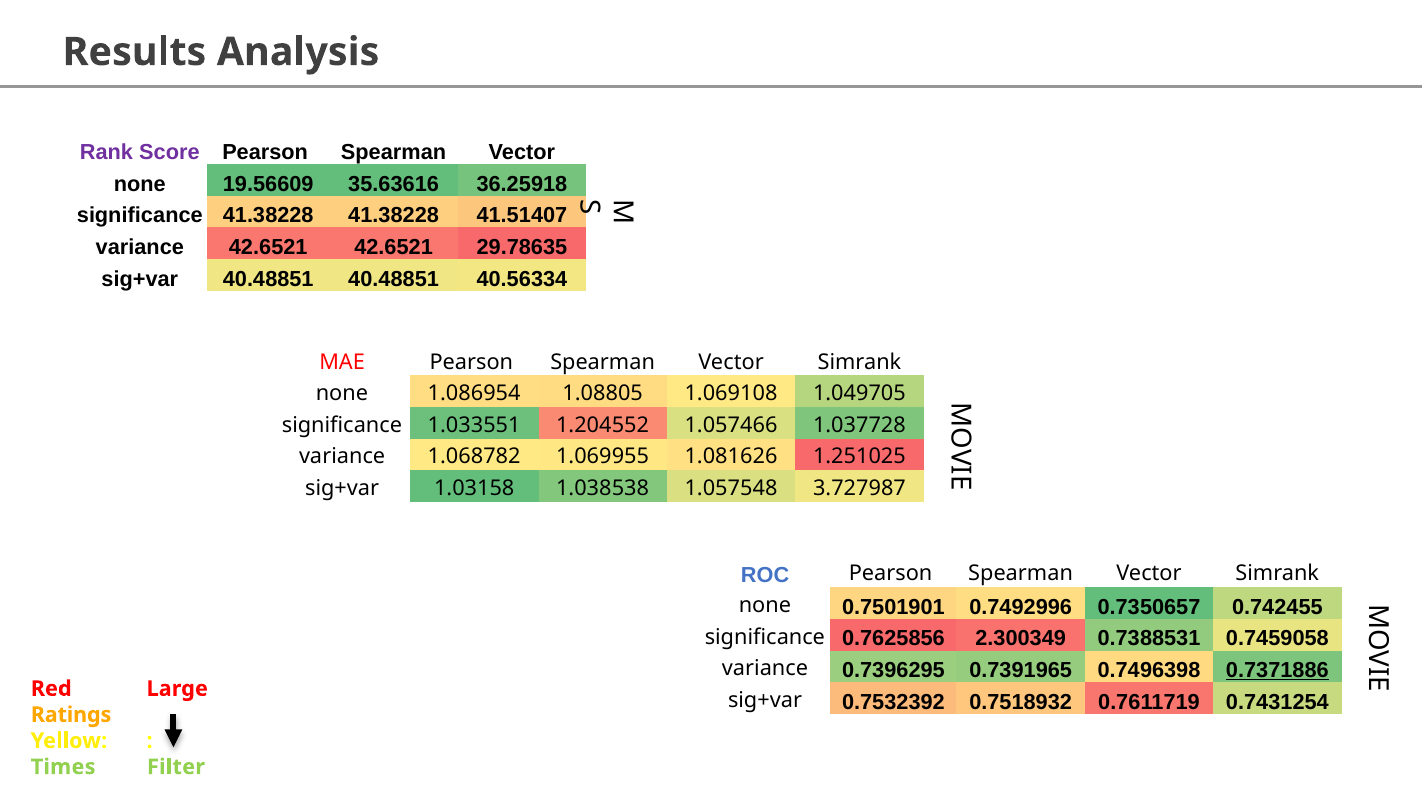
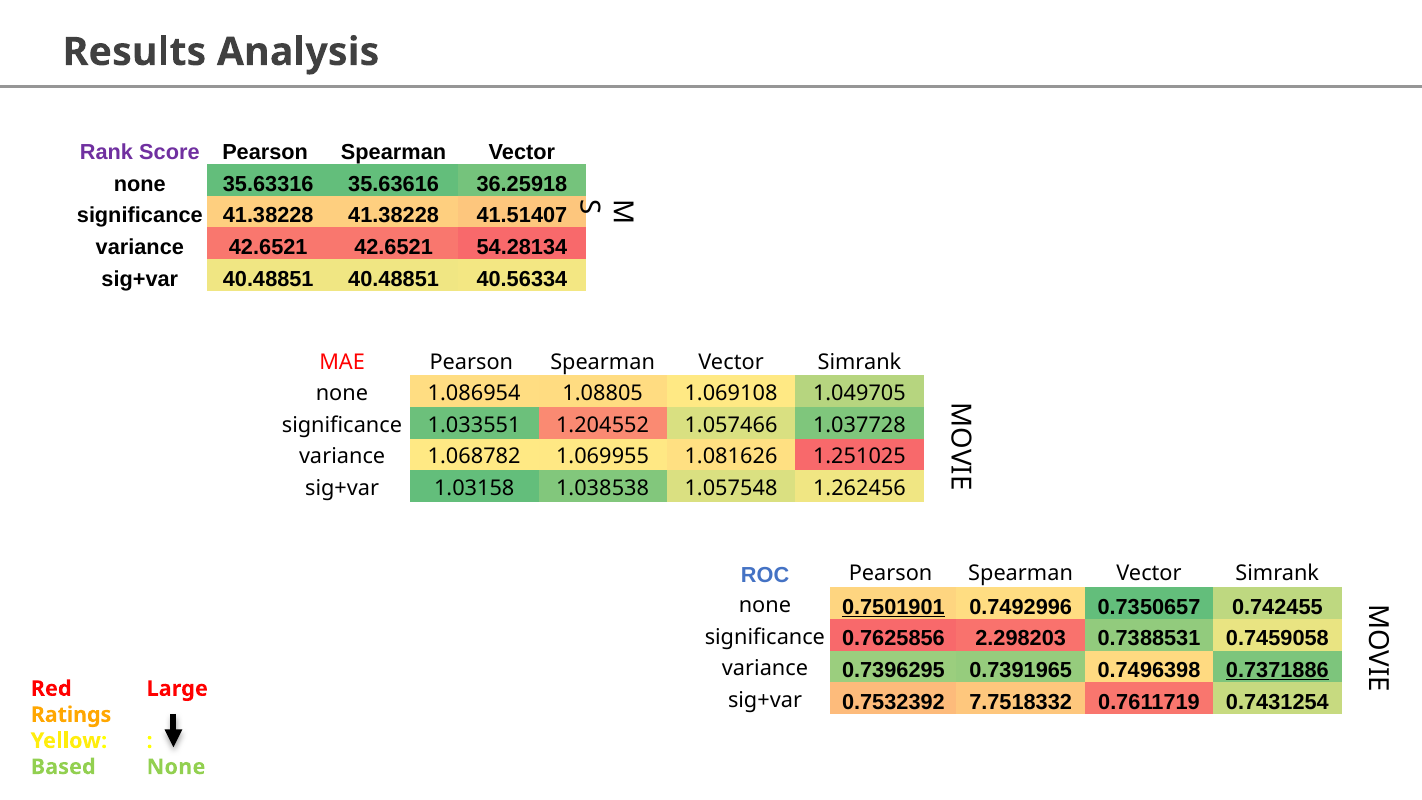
19.56609: 19.56609 -> 35.63316
29.78635: 29.78635 -> 54.28134
3.727987: 3.727987 -> 1.262456
0.7501901 underline: none -> present
2.300349: 2.300349 -> 2.298203
0.7518932: 0.7518932 -> 7.7518332
Times: Times -> Based
Filter at (176, 767): Filter -> None
